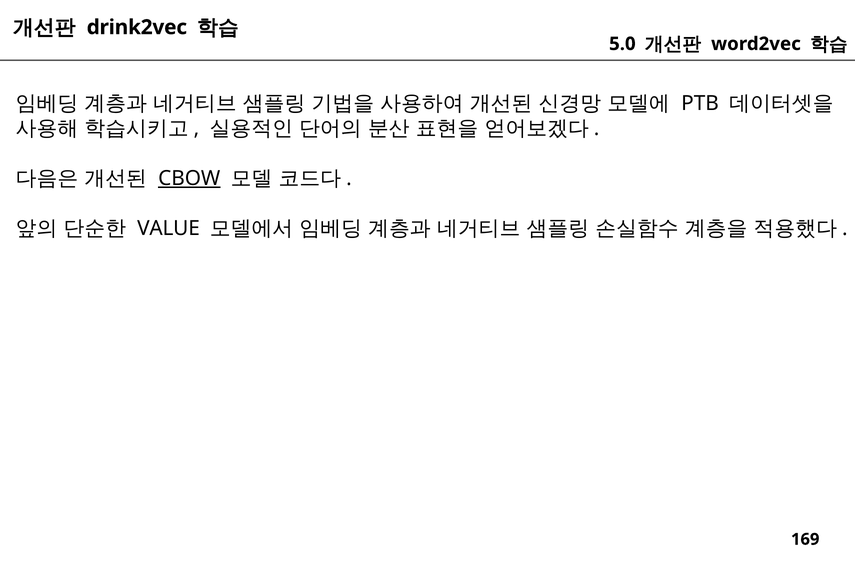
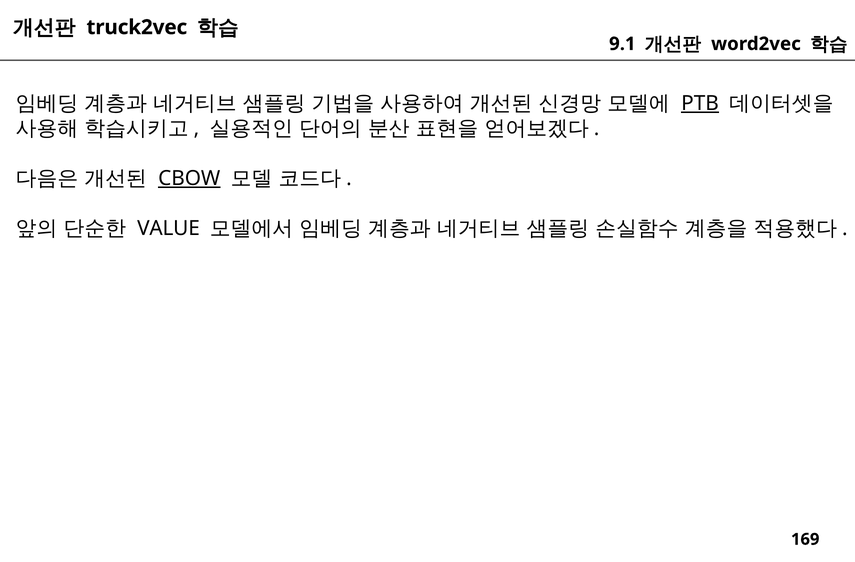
drink2vec: drink2vec -> truck2vec
5.0: 5.0 -> 9.1
PTB underline: none -> present
